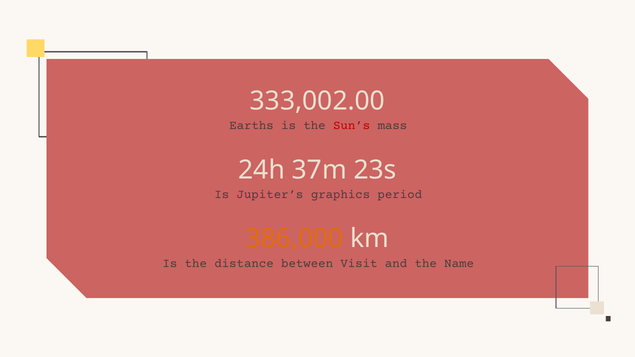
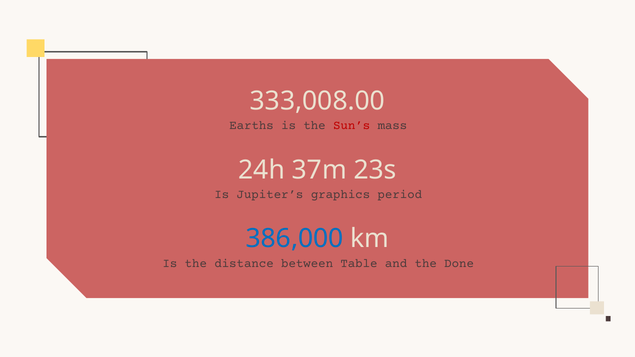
333,002.00: 333,002.00 -> 333,008.00
386,000 colour: orange -> blue
Visit: Visit -> Table
Name: Name -> Done
